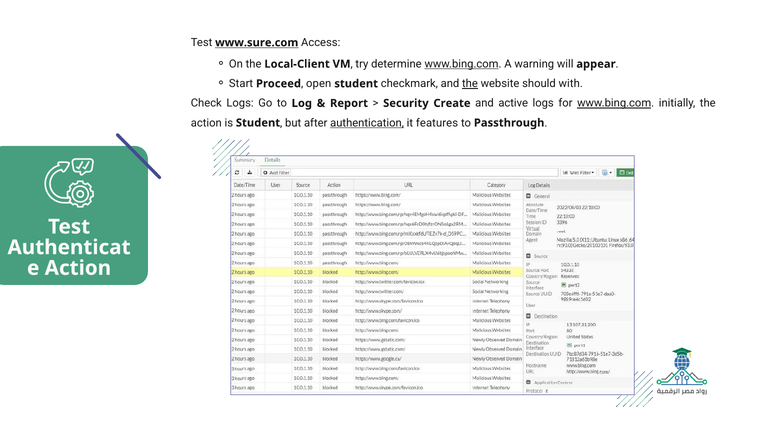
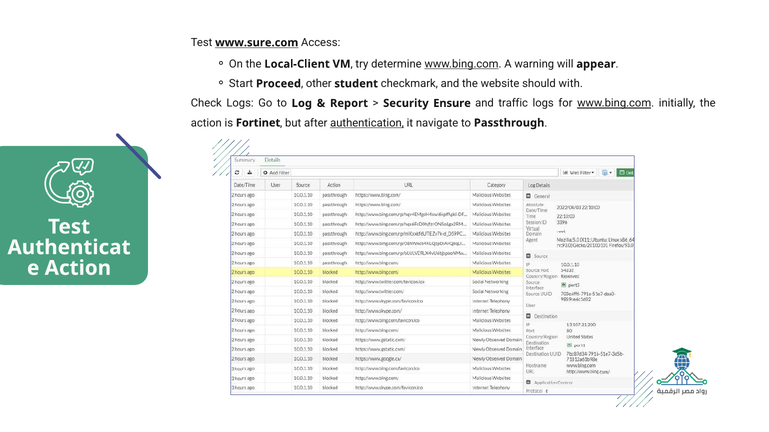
open: open -> other
the at (470, 84) underline: present -> none
Create: Create -> Ensure
active: active -> traffic
is Student: Student -> Fortinet
features: features -> navigate
